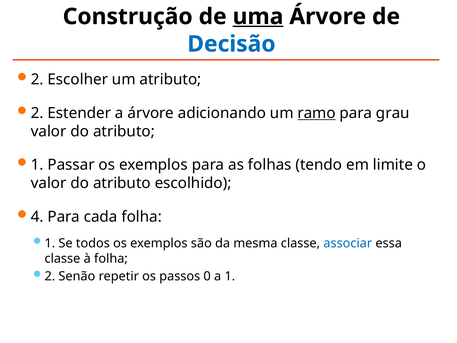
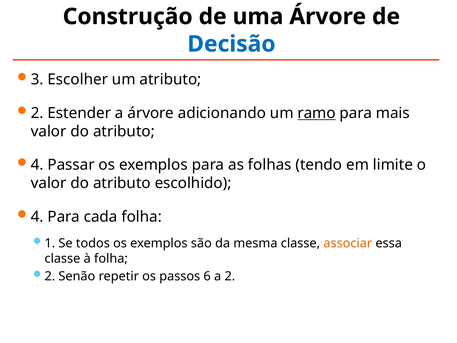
uma underline: present -> none
2 at (37, 79): 2 -> 3
grau: grau -> mais
1 at (37, 165): 1 -> 4
associar colour: blue -> orange
0: 0 -> 6
a 1: 1 -> 2
